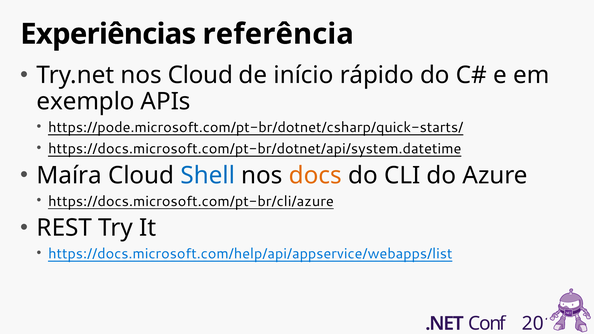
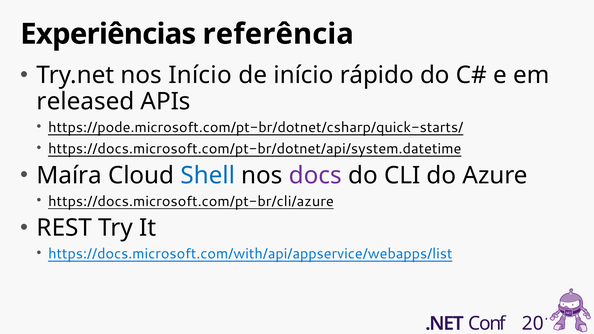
nos Cloud: Cloud -> Início
exemplo: exemplo -> released
docs colour: orange -> purple
https://docs.microsoft.com/help/api/appservice/webapps/list: https://docs.microsoft.com/help/api/appservice/webapps/list -> https://docs.microsoft.com/with/api/appservice/webapps/list
